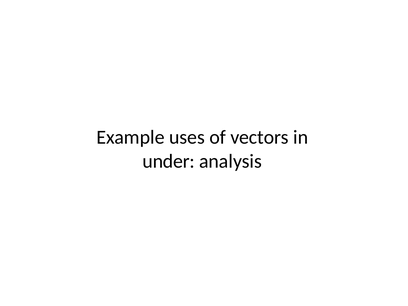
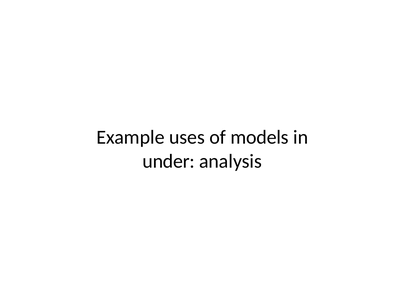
vectors: vectors -> models
